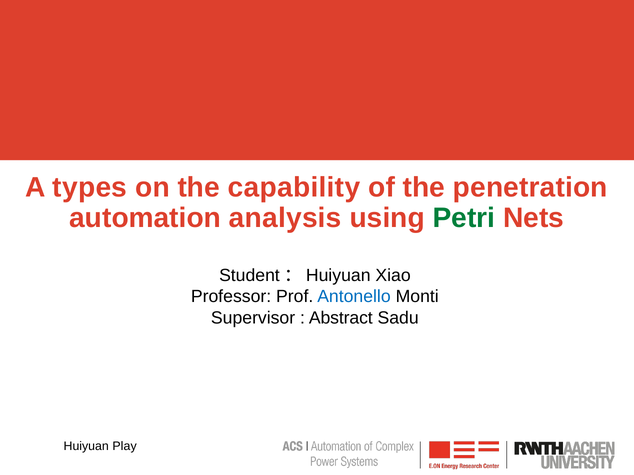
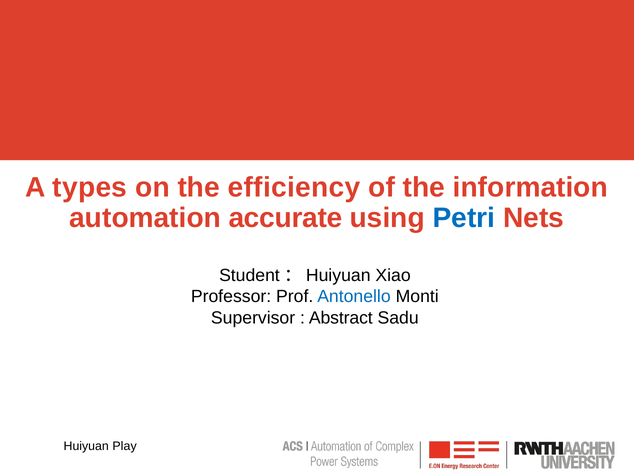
capability: capability -> efficiency
penetration: penetration -> information
analysis: analysis -> accurate
Petri colour: green -> blue
